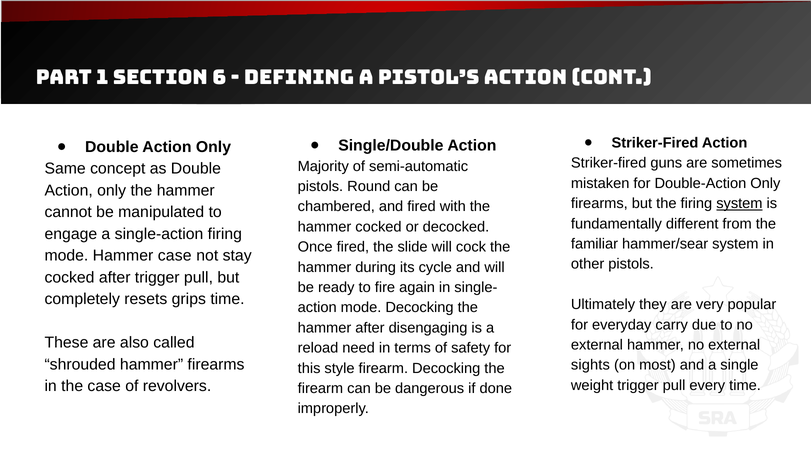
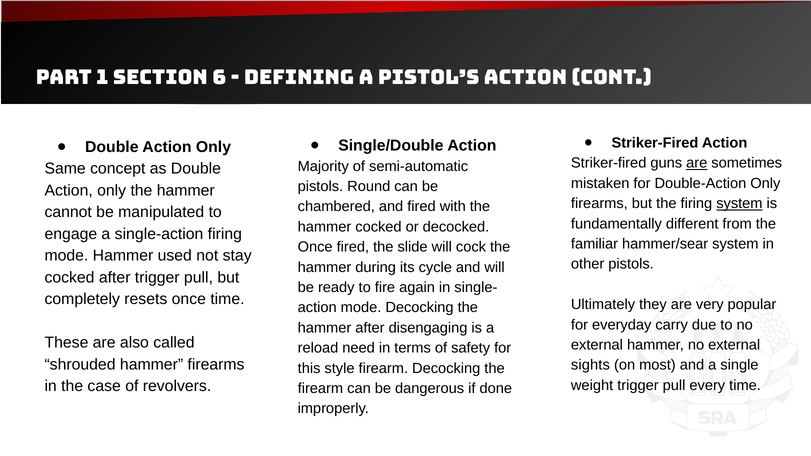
are at (697, 163) underline: none -> present
Hammer case: case -> used
resets grips: grips -> once
